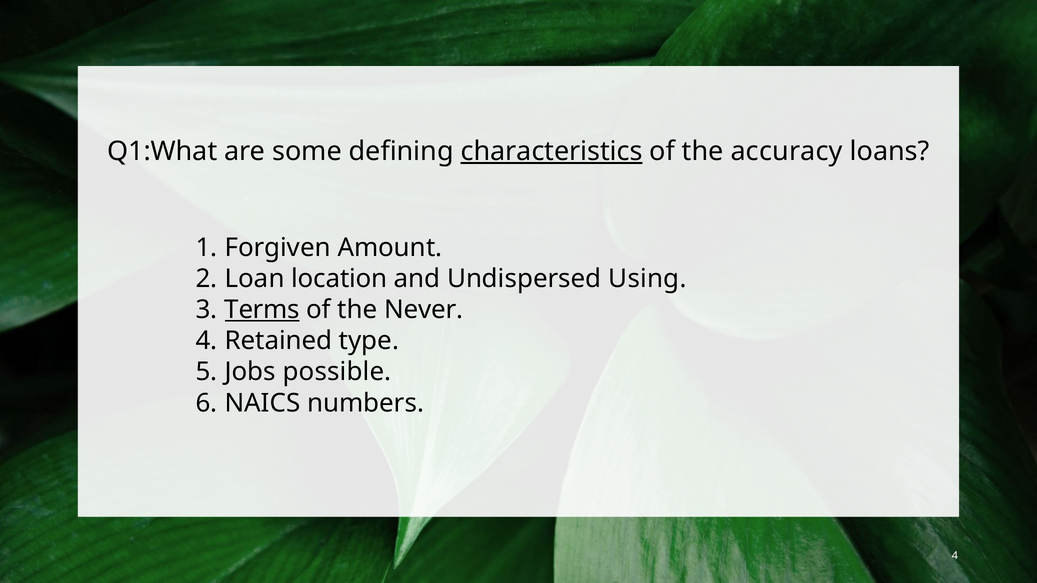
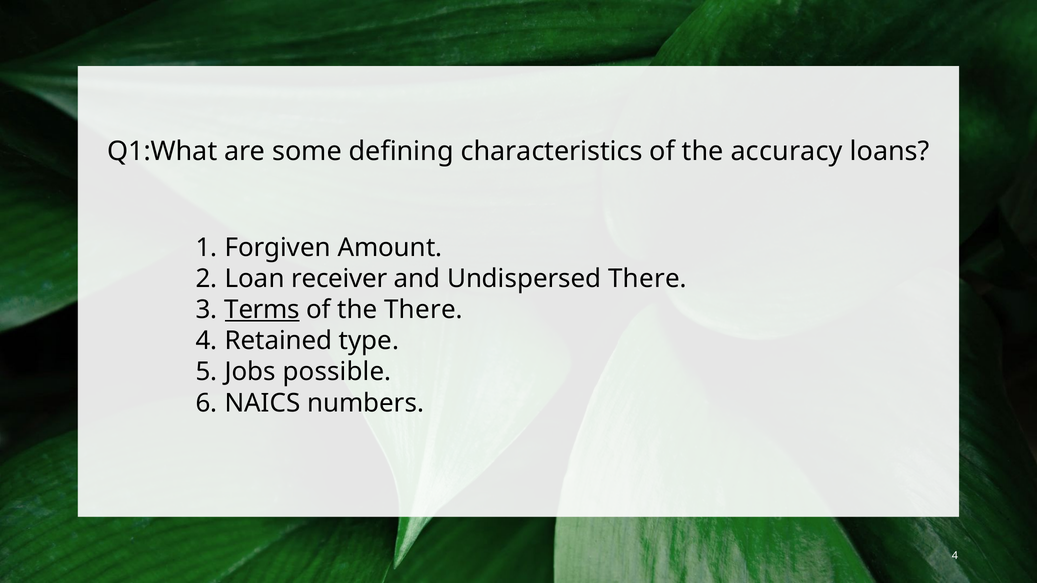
characteristics underline: present -> none
location: location -> receiver
Undispersed Using: Using -> There
the Never: Never -> There
